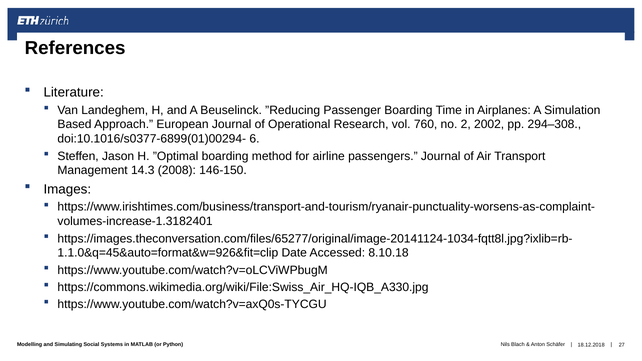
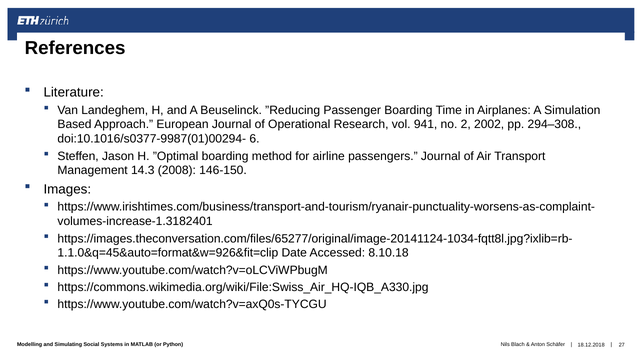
760: 760 -> 941
doi:10.1016/s0377-6899(01)00294-: doi:10.1016/s0377-6899(01)00294- -> doi:10.1016/s0377-9987(01)00294-
